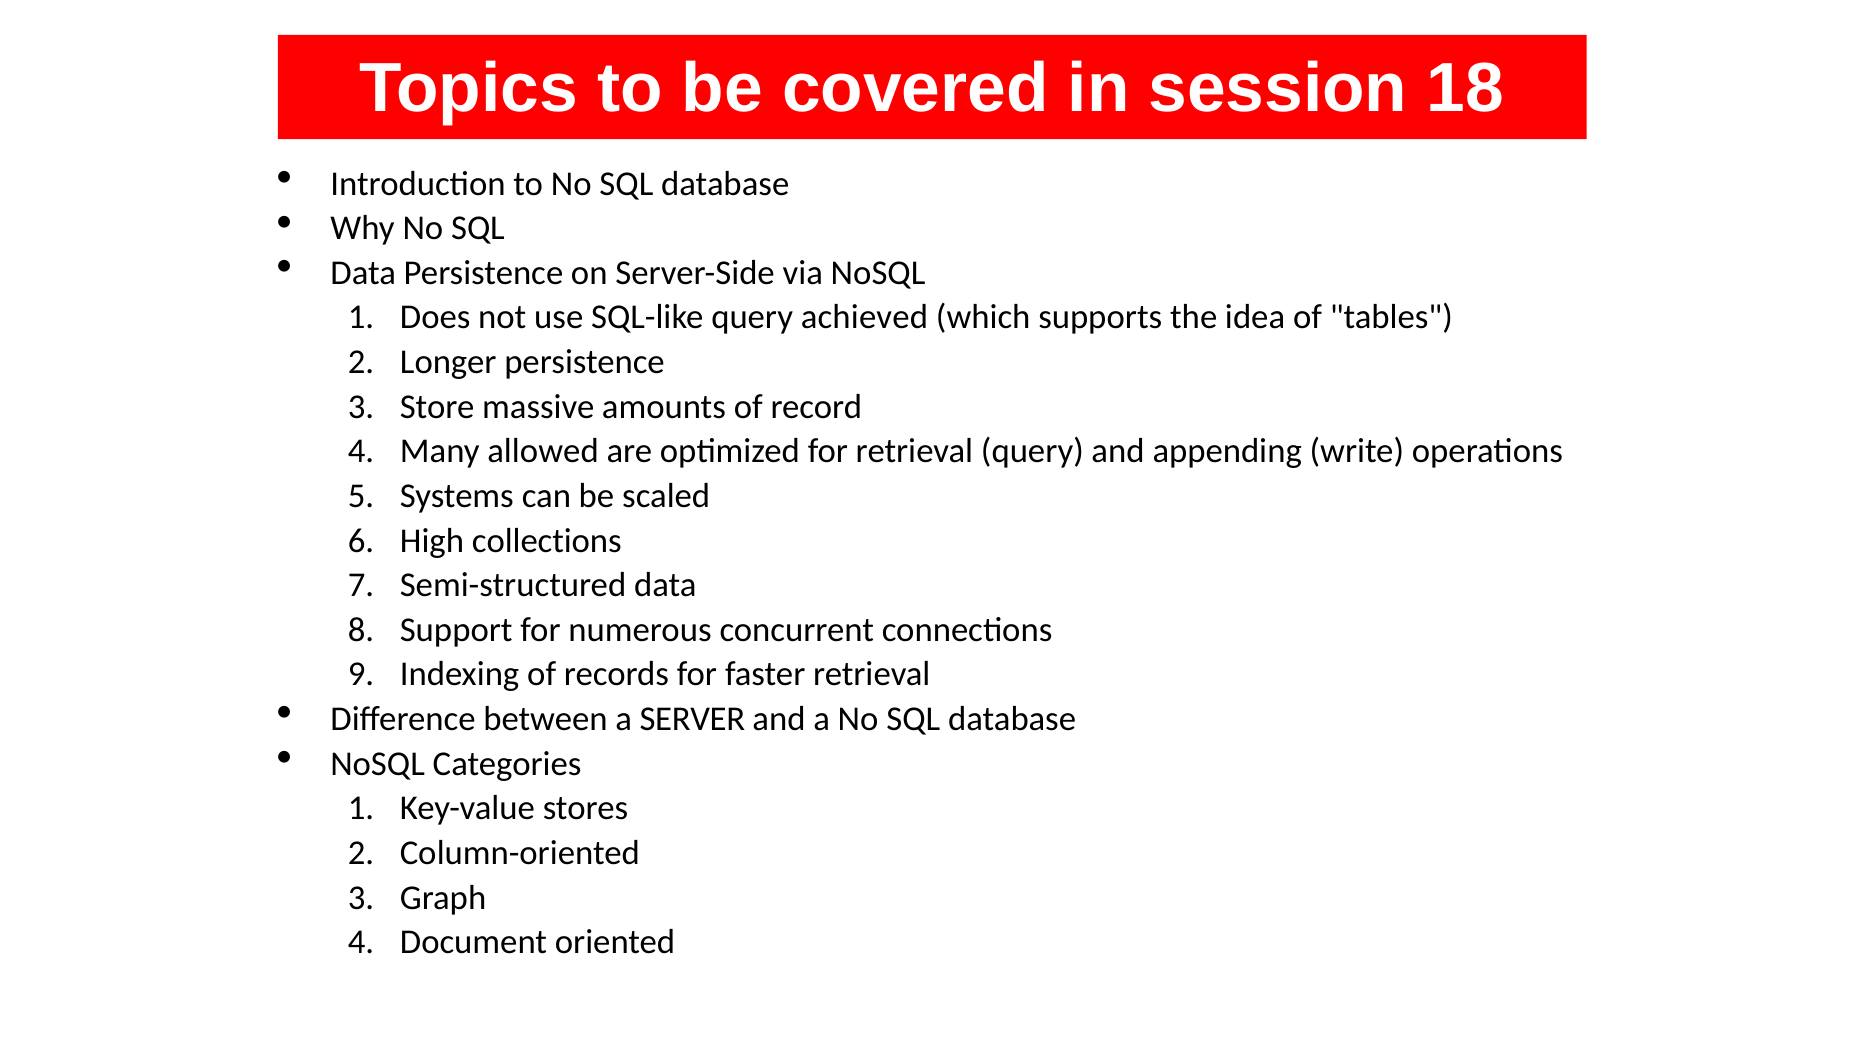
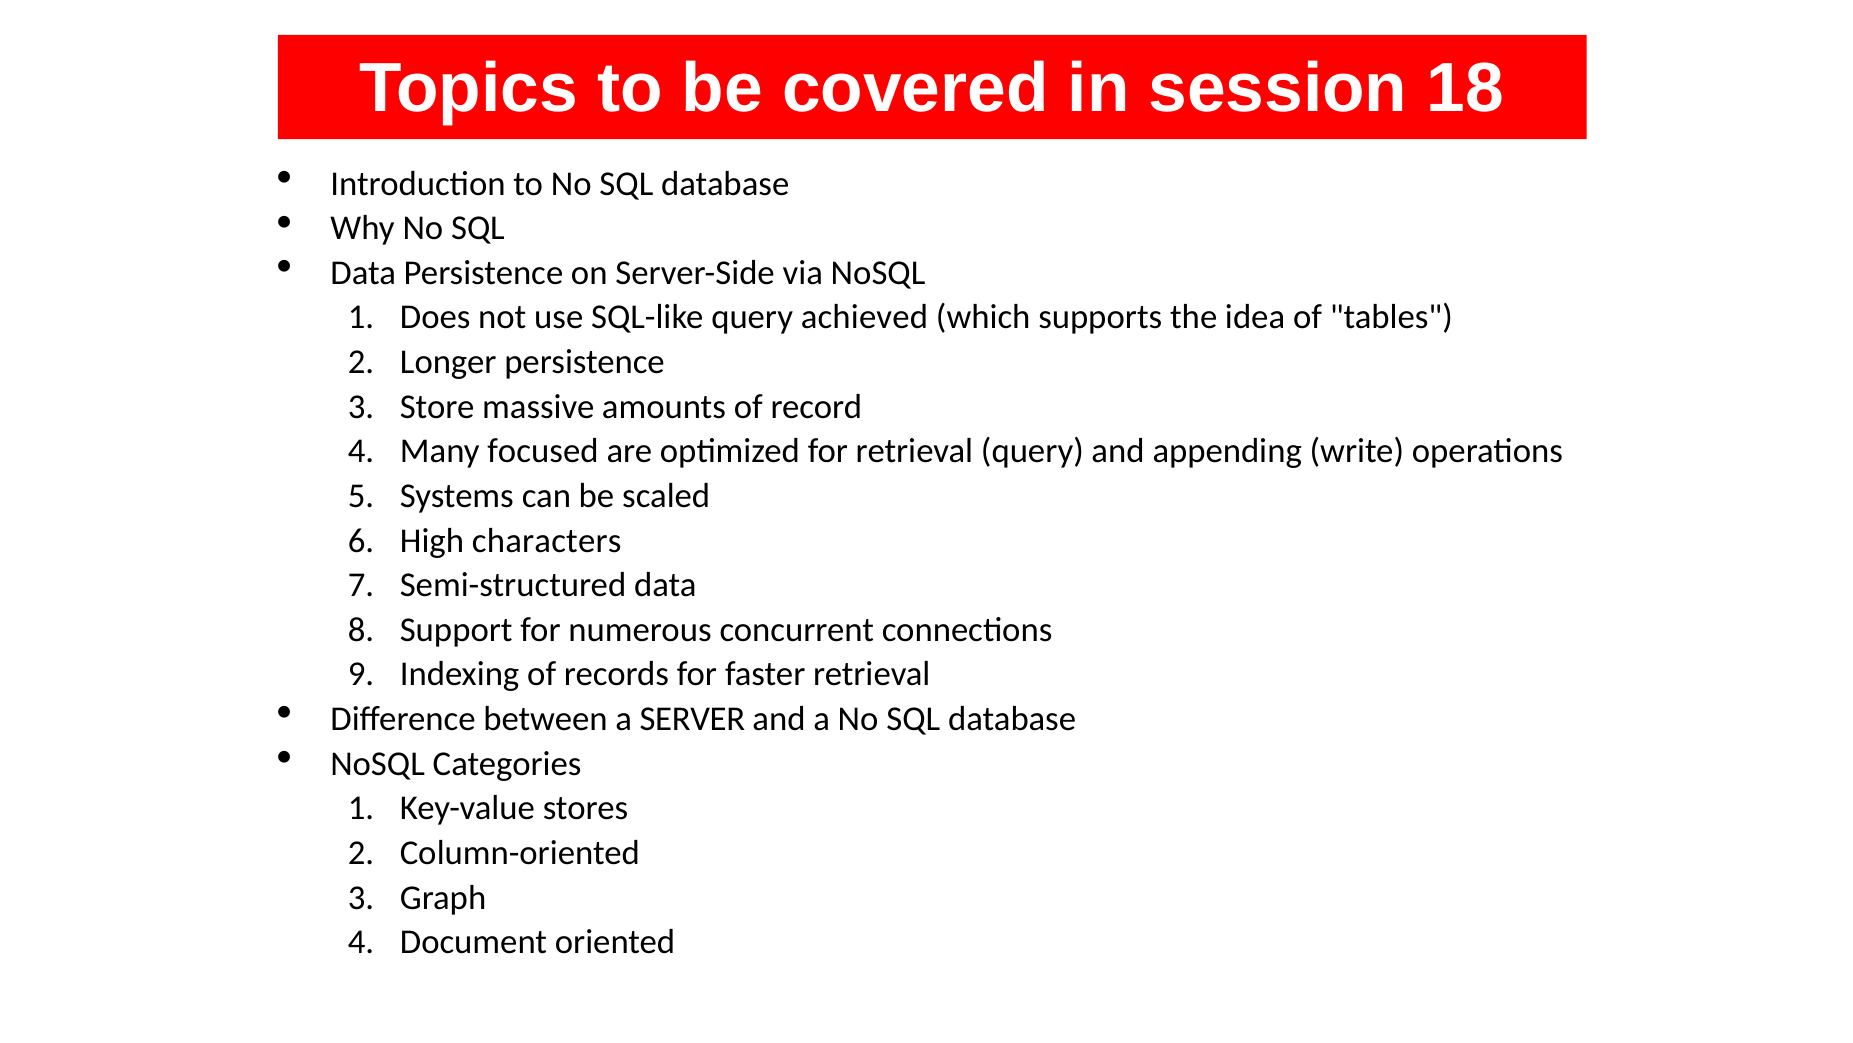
allowed: allowed -> focused
collections: collections -> characters
